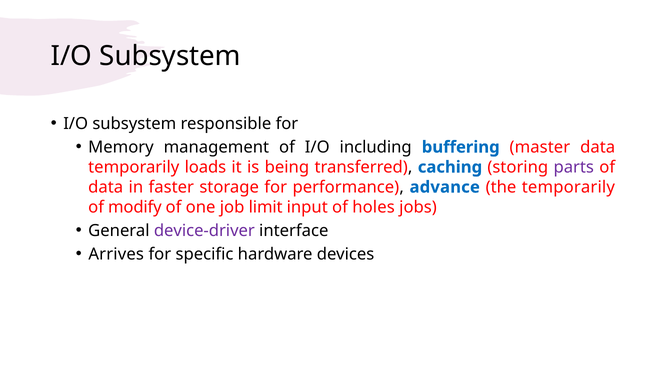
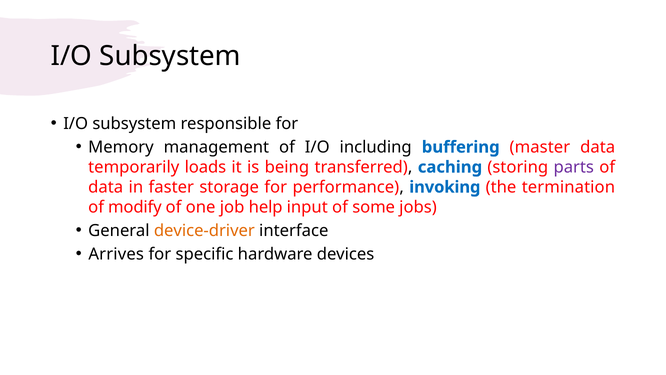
advance: advance -> invoking
the temporarily: temporarily -> termination
limit: limit -> help
holes: holes -> some
device-driver colour: purple -> orange
